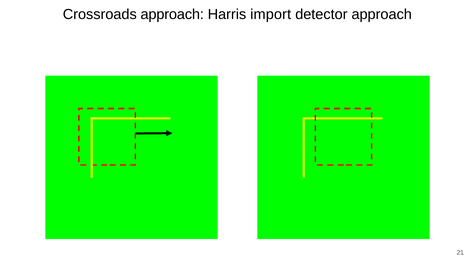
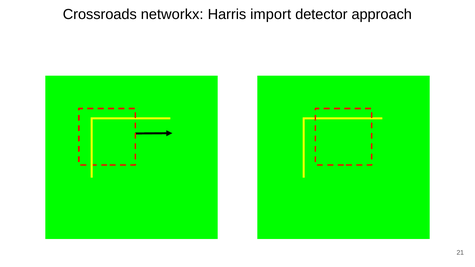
Crossroads approach: approach -> networkx
